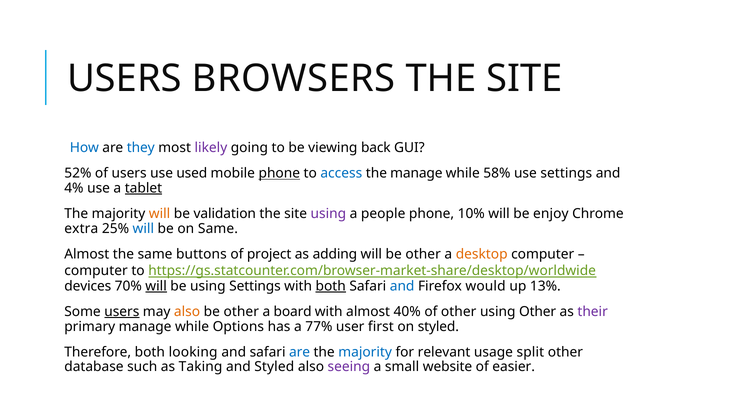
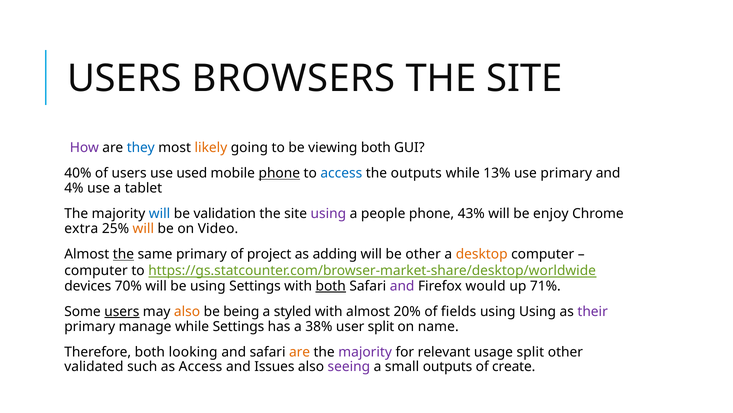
How colour: blue -> purple
likely colour: purple -> orange
viewing back: back -> both
52%: 52% -> 40%
the manage: manage -> outputs
58%: 58% -> 13%
use settings: settings -> primary
tablet underline: present -> none
will at (160, 213) colour: orange -> blue
10%: 10% -> 43%
will at (143, 228) colour: blue -> orange
on Same: Same -> Video
the at (123, 254) underline: none -> present
same buttons: buttons -> primary
will at (156, 286) underline: present -> none
and at (402, 286) colour: blue -> purple
13%: 13% -> 71%
other at (241, 311): other -> being
board: board -> styled
40%: 40% -> 20%
of other: other -> fields
using Other: Other -> Using
while Options: Options -> Settings
77%: 77% -> 38%
user first: first -> split
on styled: styled -> name
are at (300, 351) colour: blue -> orange
majority at (365, 351) colour: blue -> purple
database: database -> validated
as Taking: Taking -> Access
and Styled: Styled -> Issues
small website: website -> outputs
easier: easier -> create
